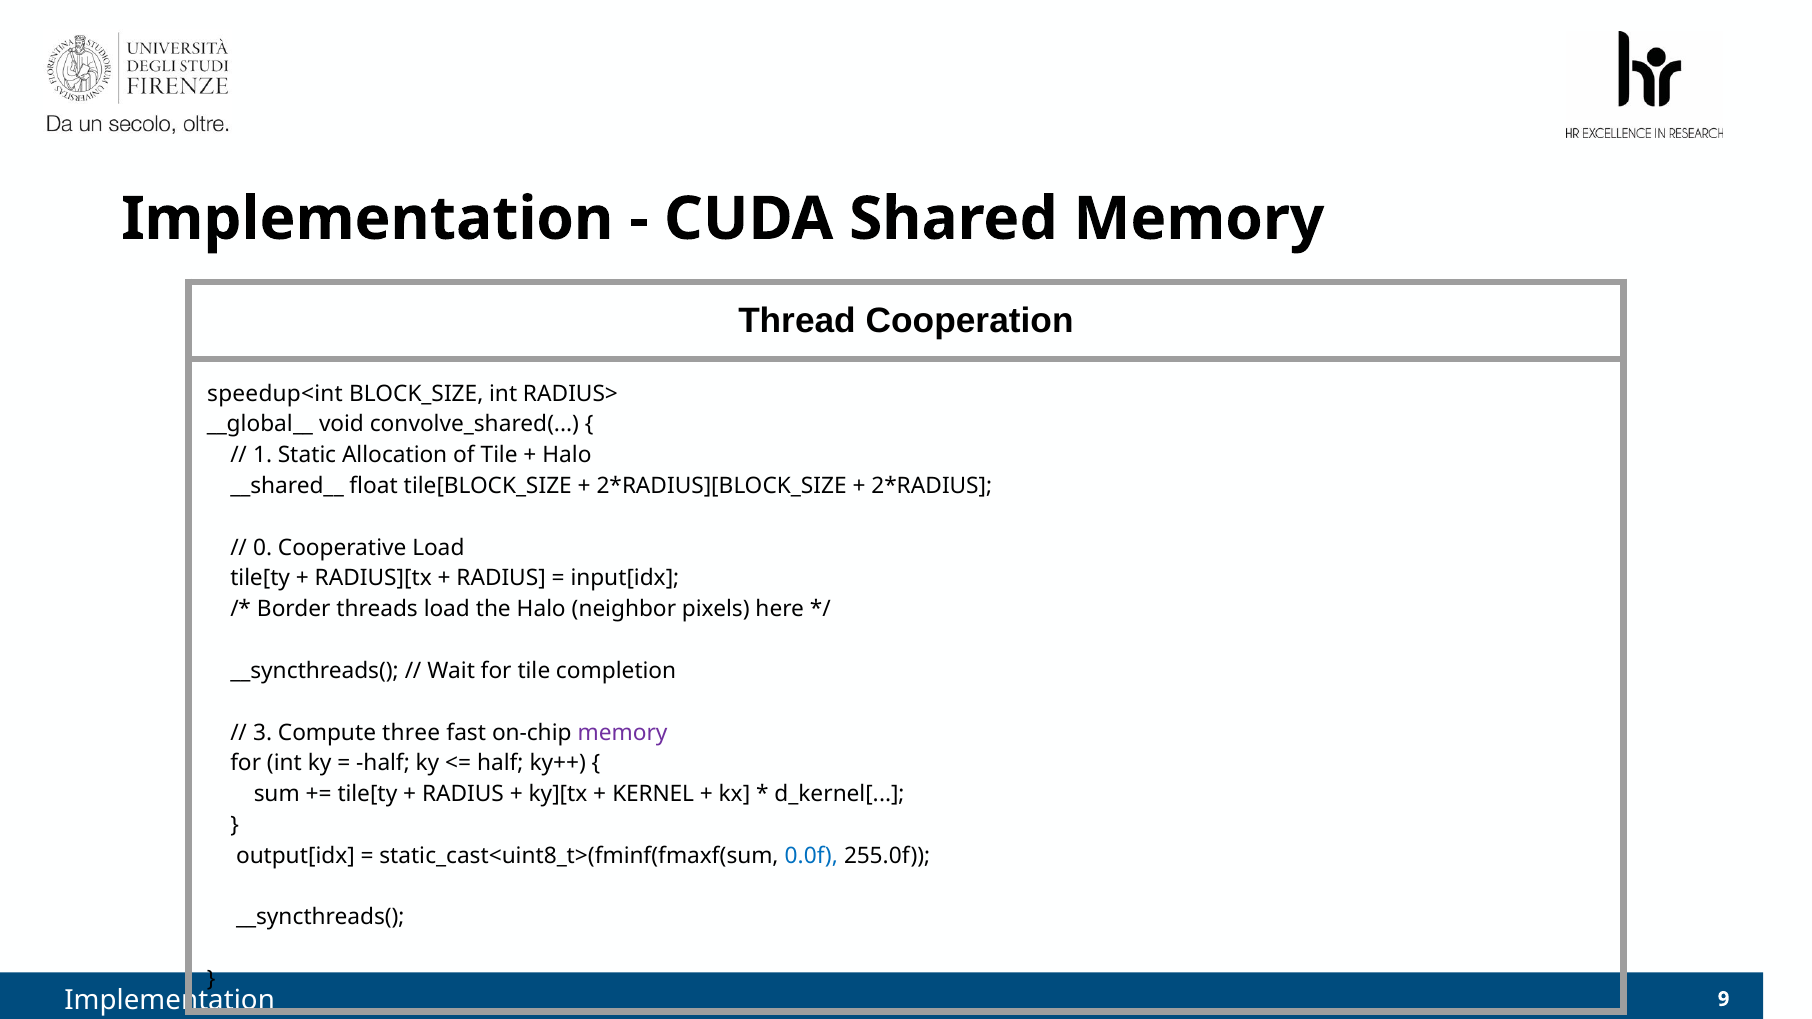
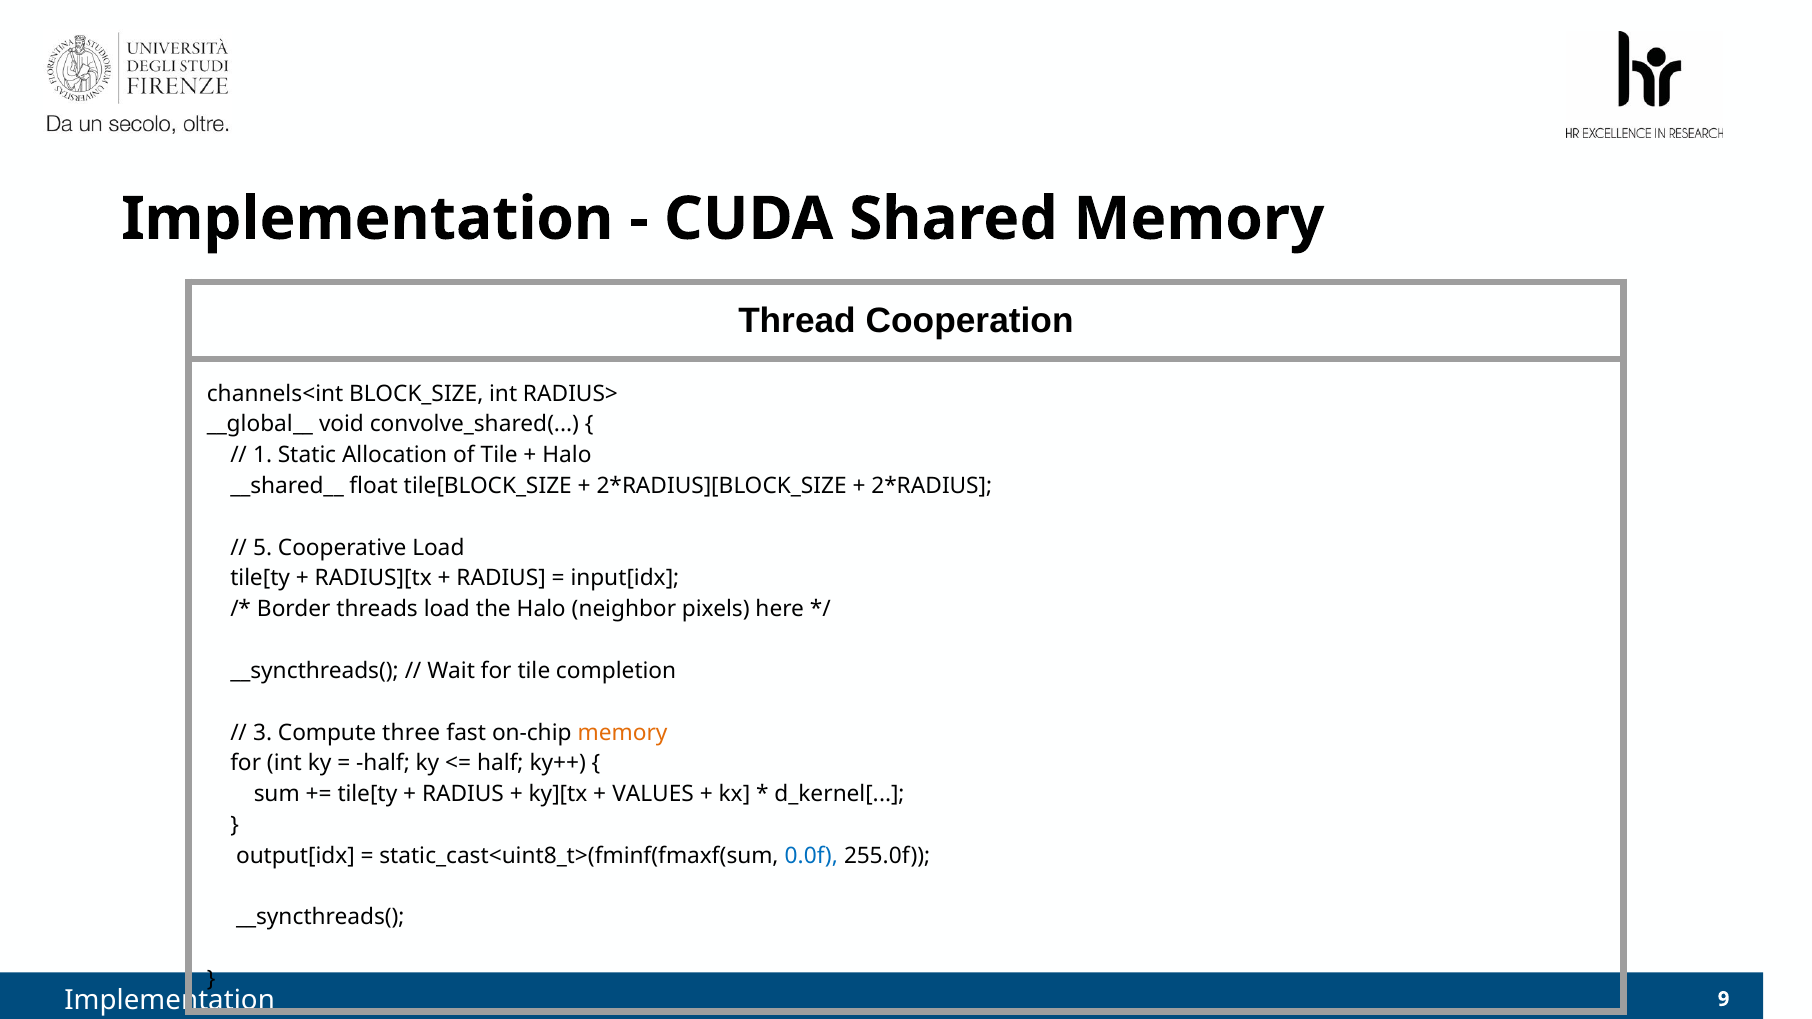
speedup<int: speedup<int -> channels<int
0: 0 -> 5
memory at (623, 733) colour: purple -> orange
KERNEL: KERNEL -> VALUES
